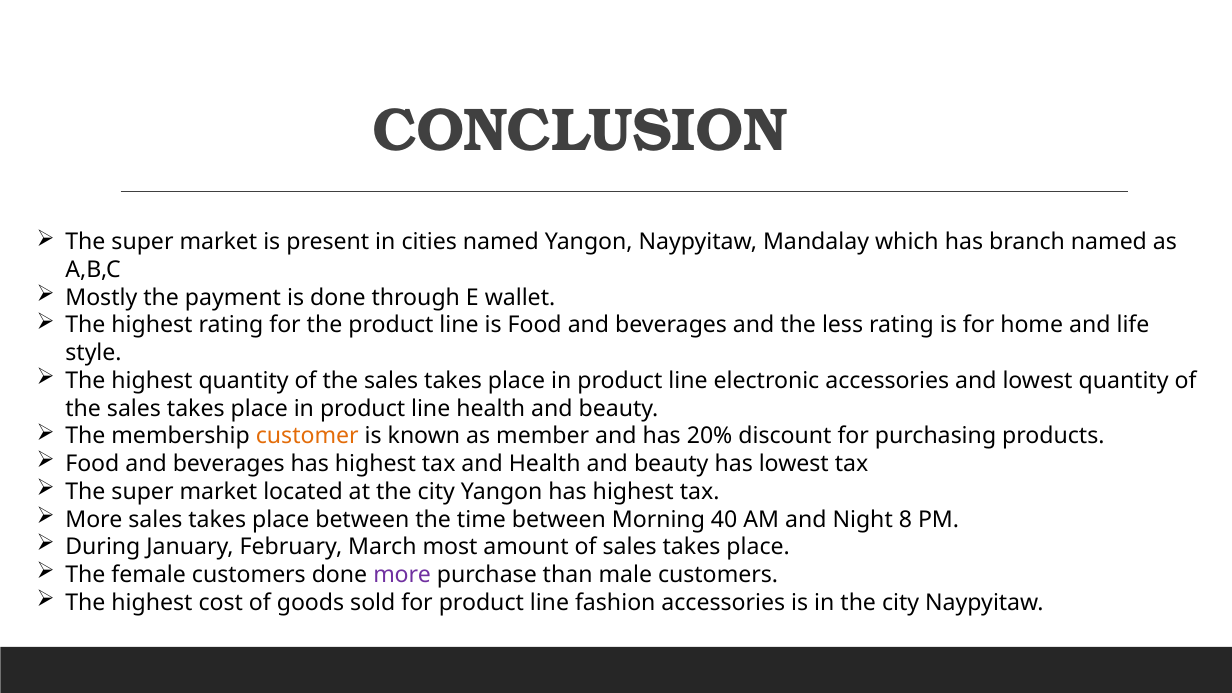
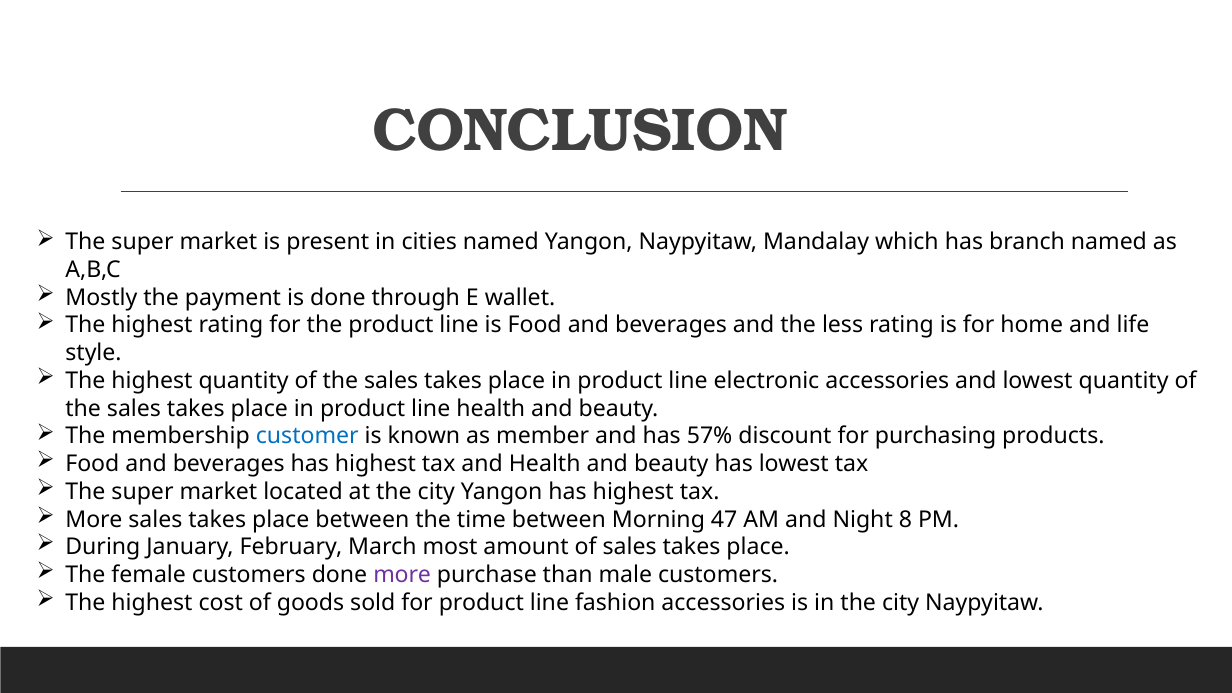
customer colour: orange -> blue
20%: 20% -> 57%
40: 40 -> 47
